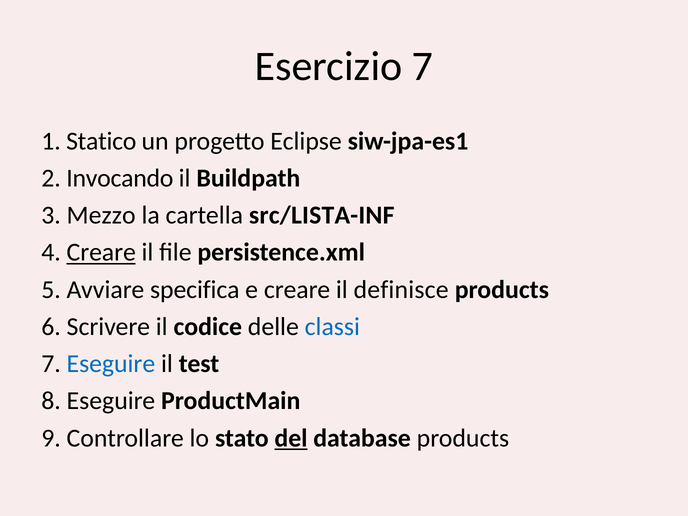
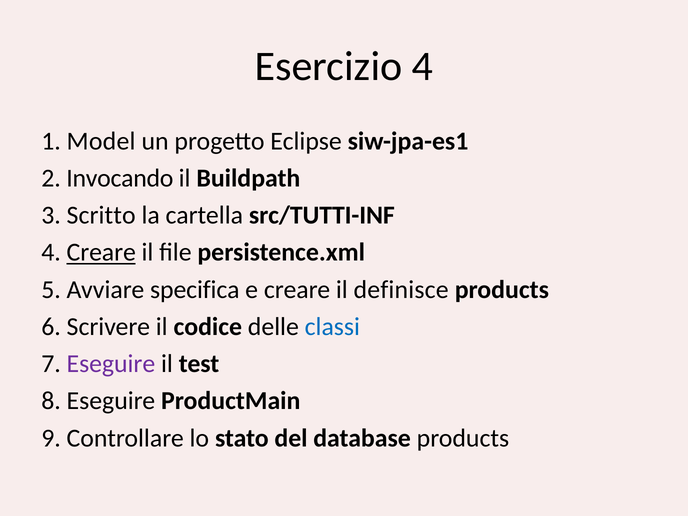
Esercizio 7: 7 -> 4
Statico: Statico -> Model
Mezzo: Mezzo -> Scritto
src/LISTA-INF: src/LISTA-INF -> src/TUTTI-INF
Eseguire at (111, 364) colour: blue -> purple
del underline: present -> none
